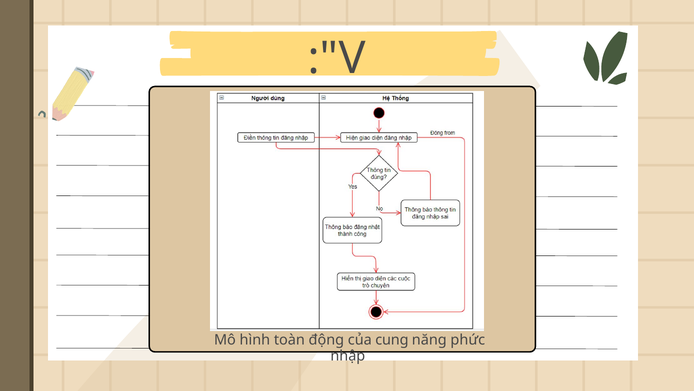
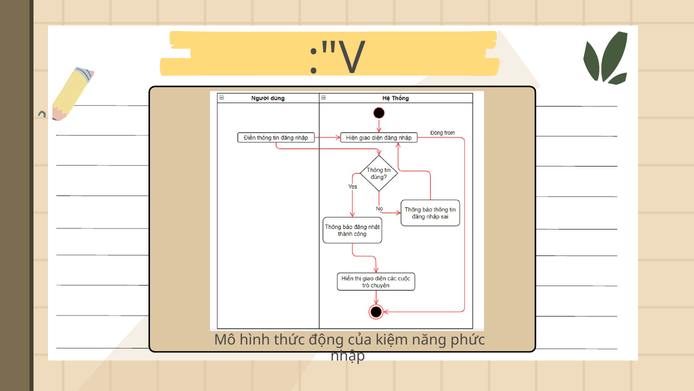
toàn: toàn -> thức
cung: cung -> kiệm
